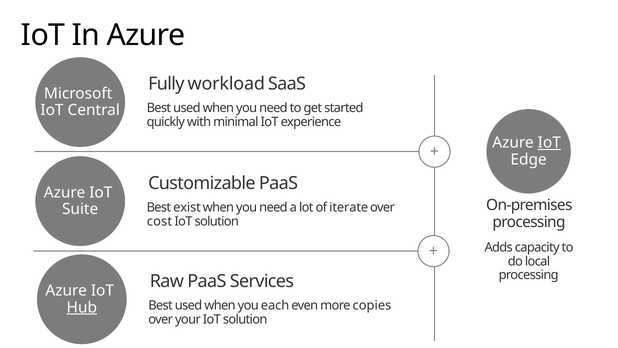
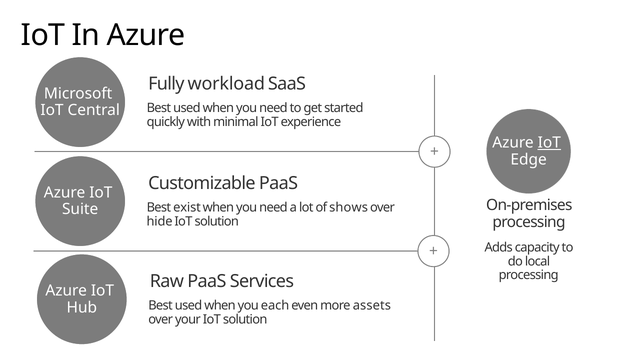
iterate: iterate -> shows
cost: cost -> hide
copies: copies -> assets
Hub underline: present -> none
